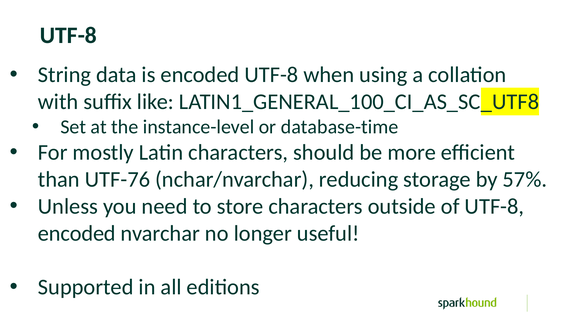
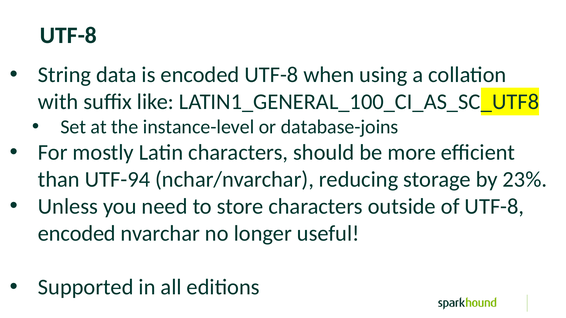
database-time: database-time -> database-joins
UTF-76: UTF-76 -> UTF-94
57%: 57% -> 23%
